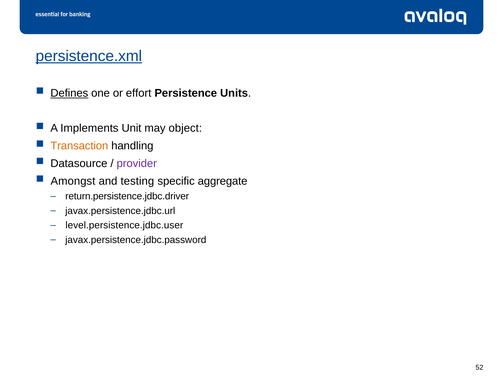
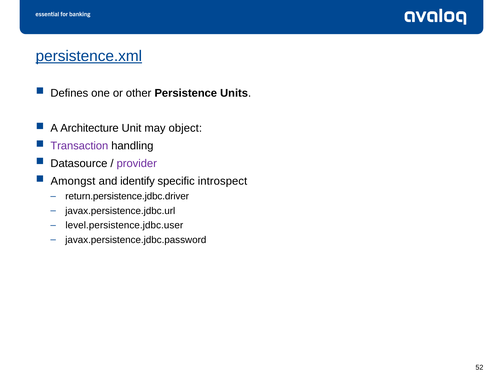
Defines underline: present -> none
effort: effort -> other
Implements: Implements -> Architecture
Transaction colour: orange -> purple
testing: testing -> identify
aggregate: aggregate -> introspect
